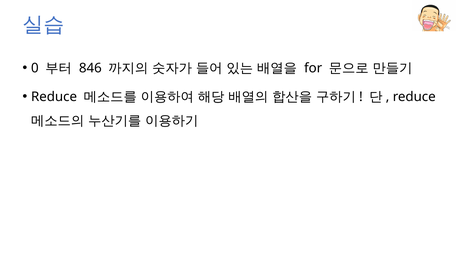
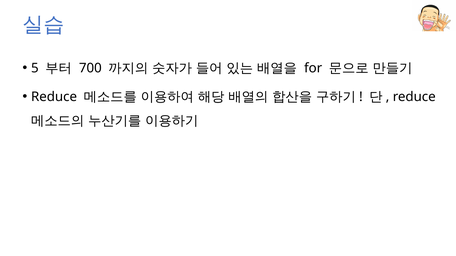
0: 0 -> 5
846: 846 -> 700
